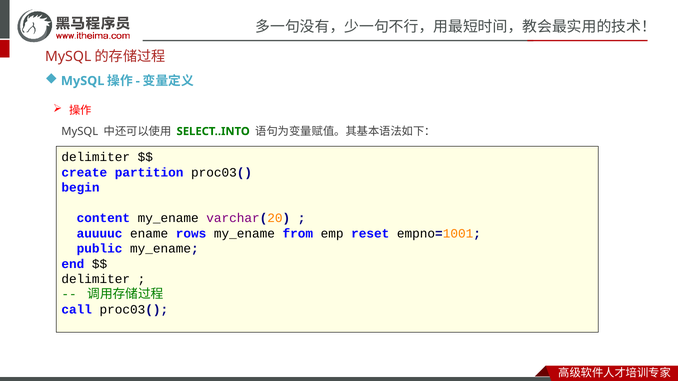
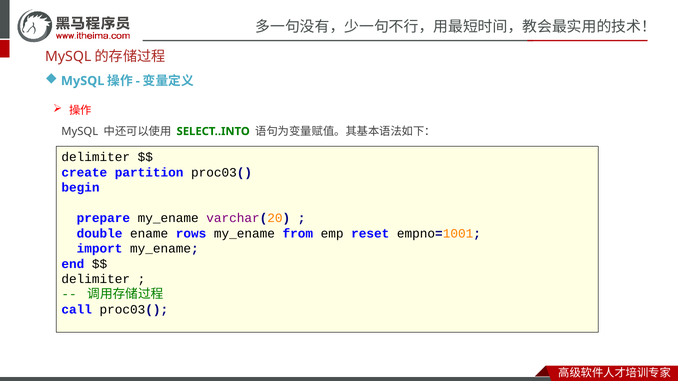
content: content -> prepare
auuuuc: auuuuc -> double
public: public -> import
